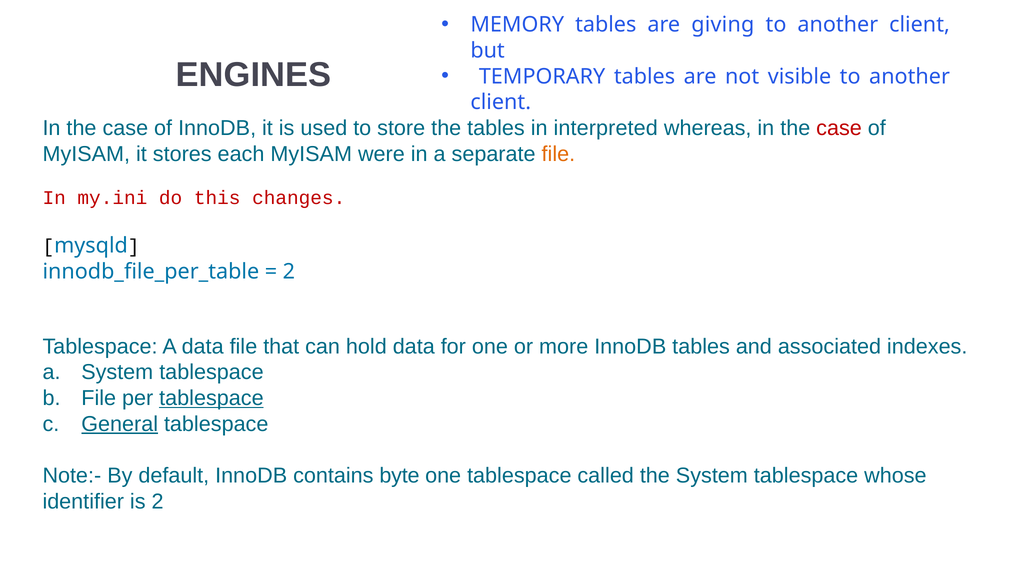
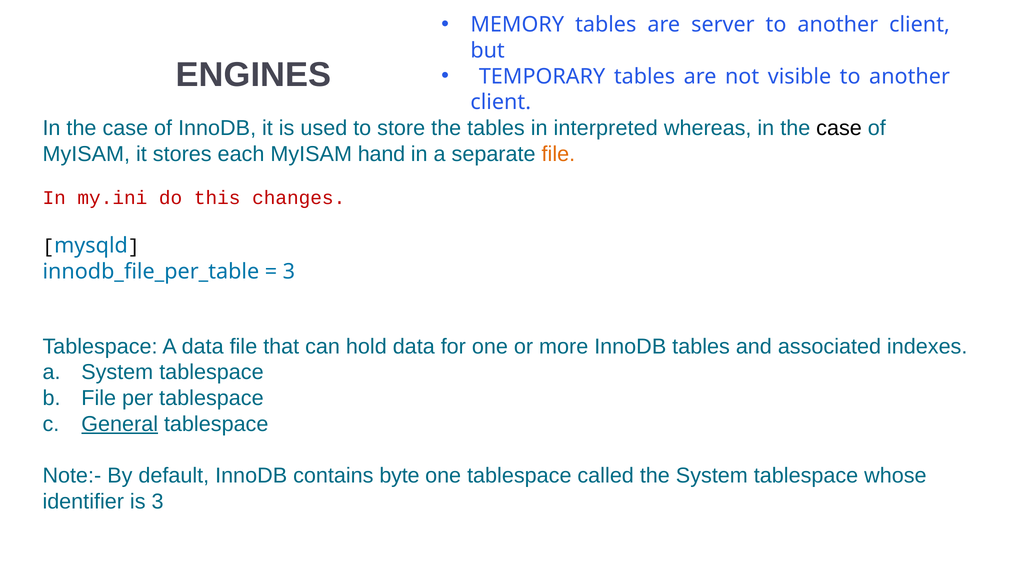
giving: giving -> server
case at (839, 128) colour: red -> black
were: were -> hand
2 at (289, 272): 2 -> 3
tablespace at (211, 398) underline: present -> none
is 2: 2 -> 3
